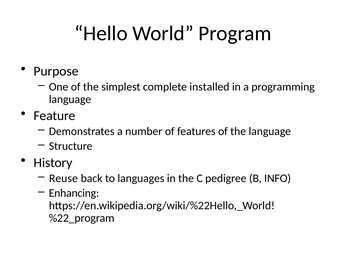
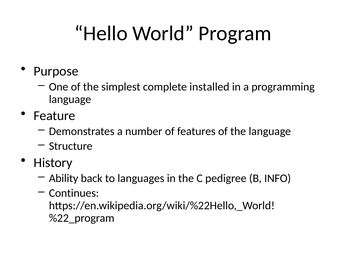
Reuse: Reuse -> Ability
Enhancing: Enhancing -> Continues
